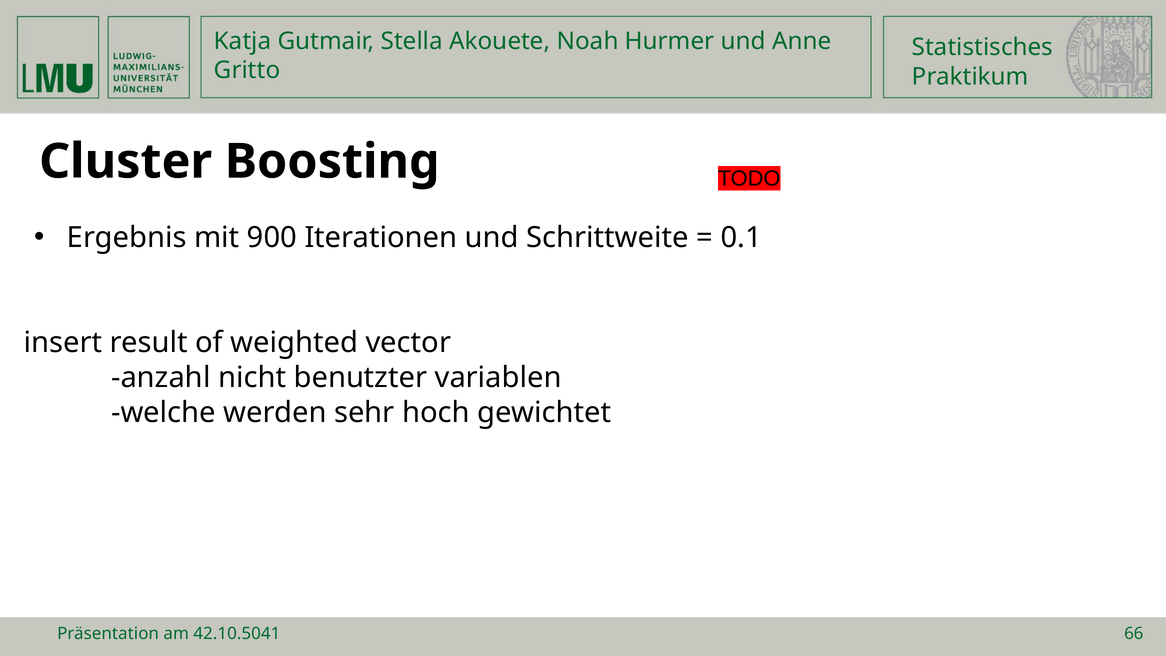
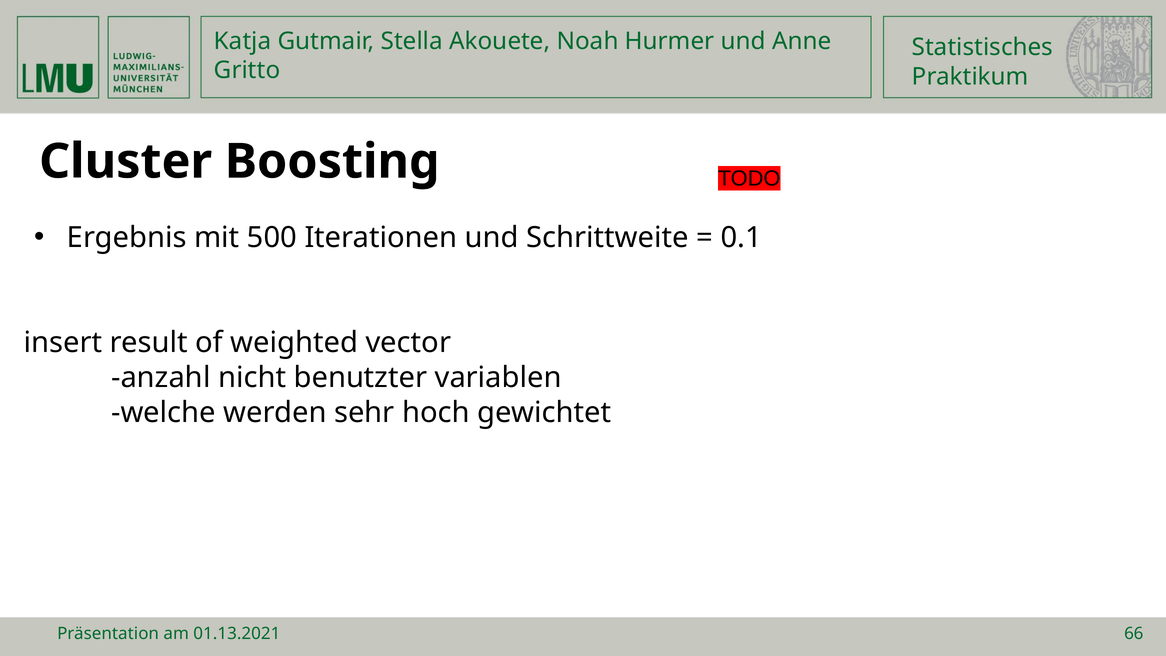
900: 900 -> 500
42.10.5041: 42.10.5041 -> 01.13.2021
